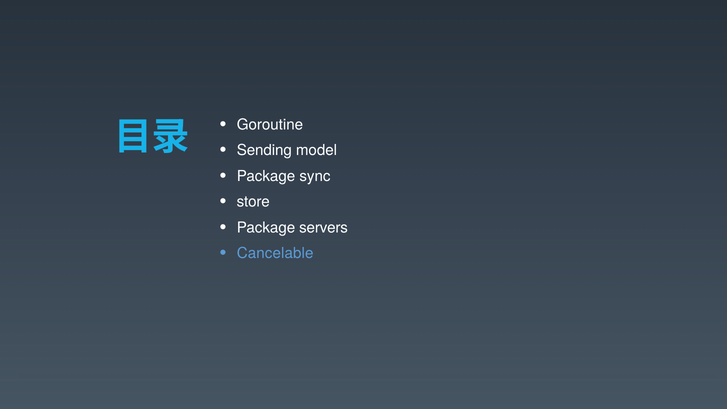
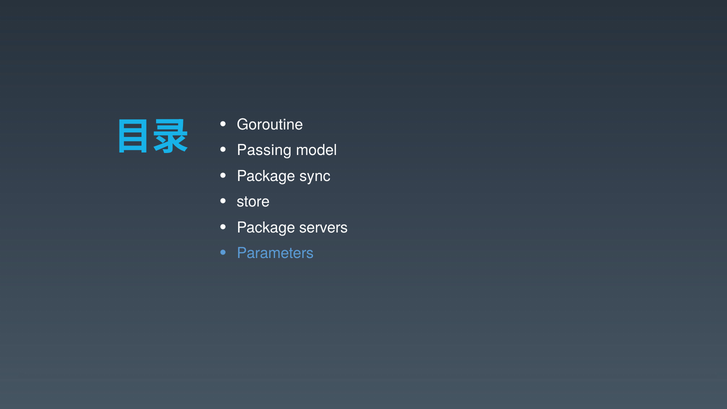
Sending: Sending -> Passing
Cancelable: Cancelable -> Parameters
